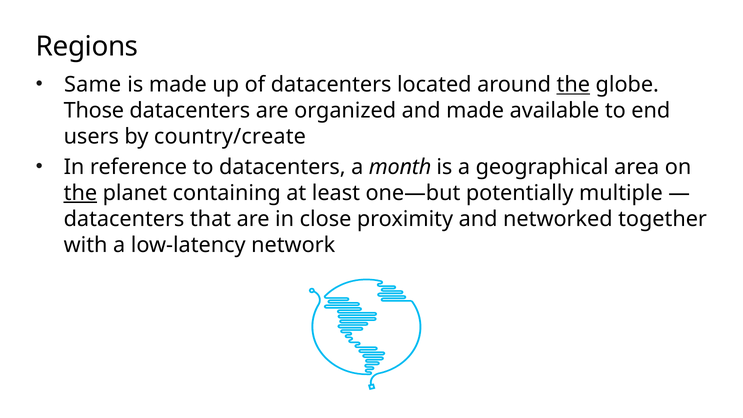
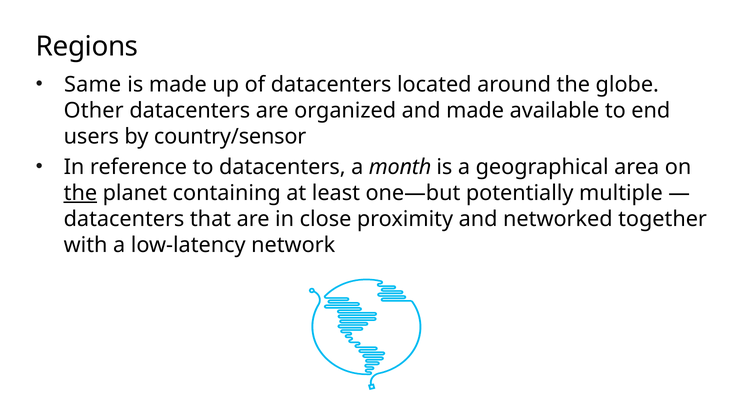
the at (573, 85) underline: present -> none
Those: Those -> Other
country/create: country/create -> country/sensor
